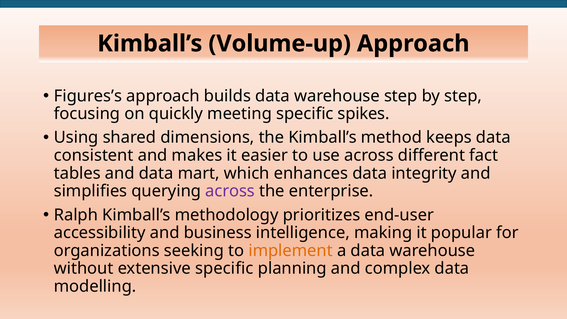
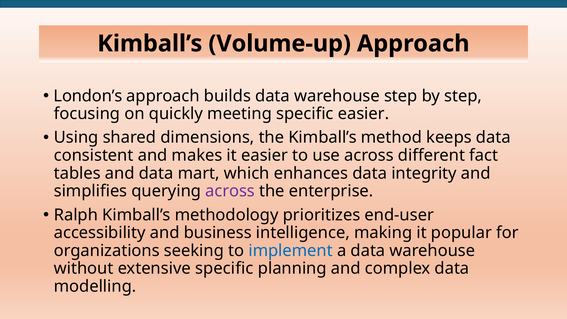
Figures’s: Figures’s -> London’s
specific spikes: spikes -> easier
implement colour: orange -> blue
